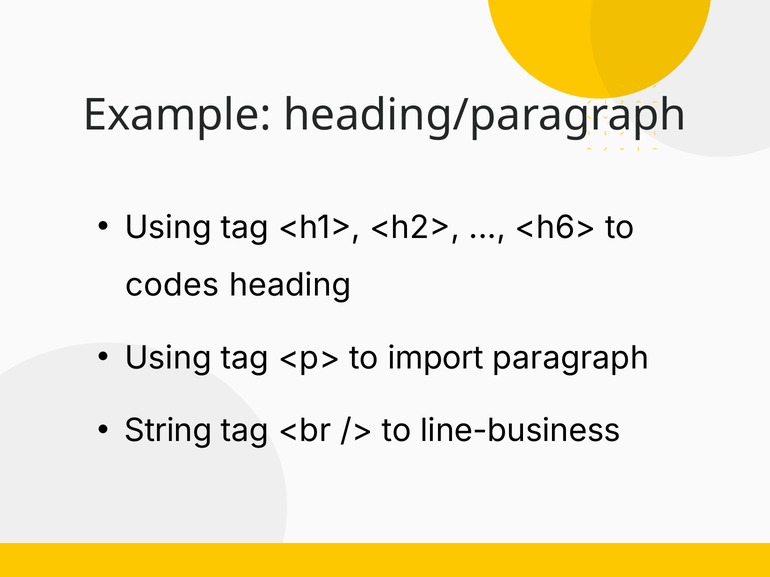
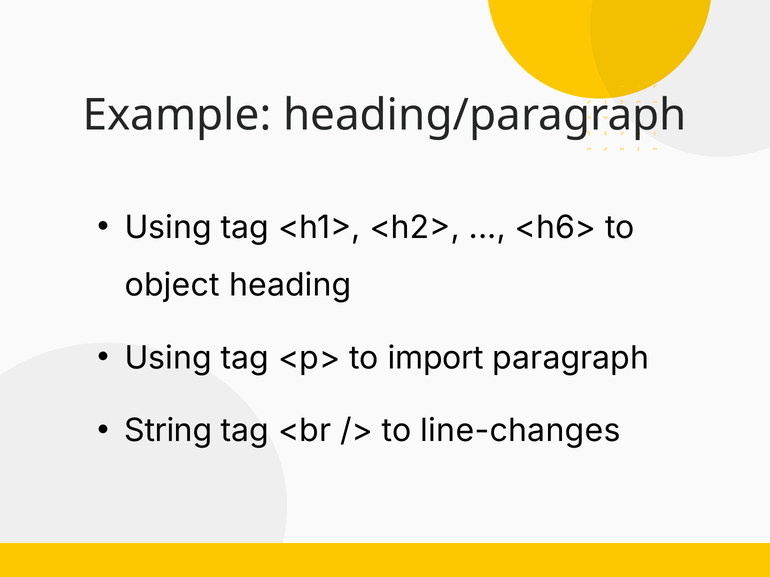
codes: codes -> object
line-business: line-business -> line-changes
